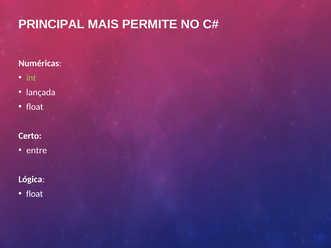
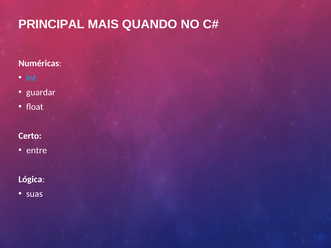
PERMITE: PERMITE -> QUANDO
int colour: light green -> light blue
lançada: lançada -> guardar
float at (35, 194): float -> suas
